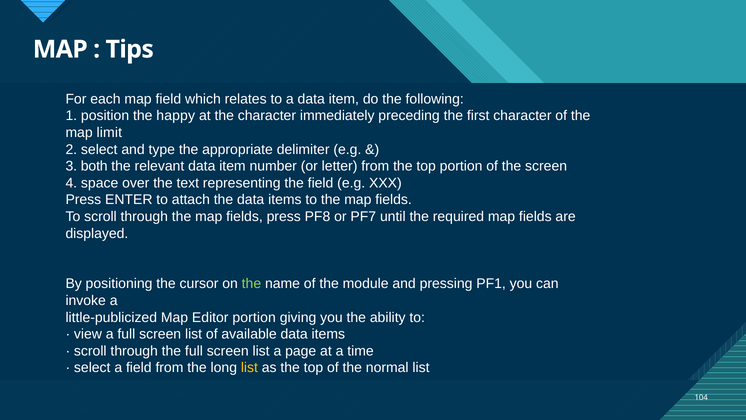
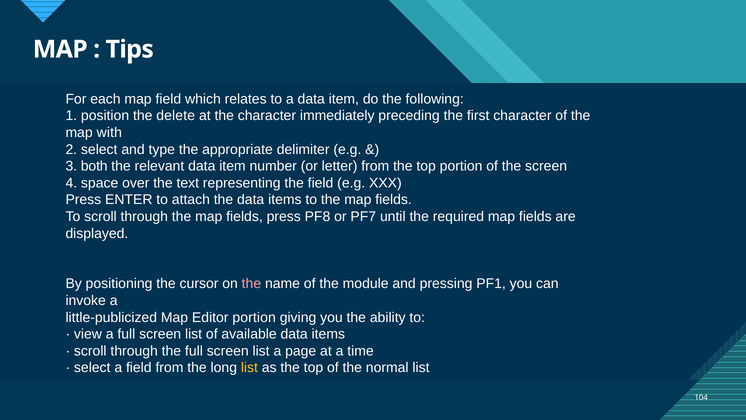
happy: happy -> delete
limit: limit -> with
the at (251, 284) colour: light green -> pink
